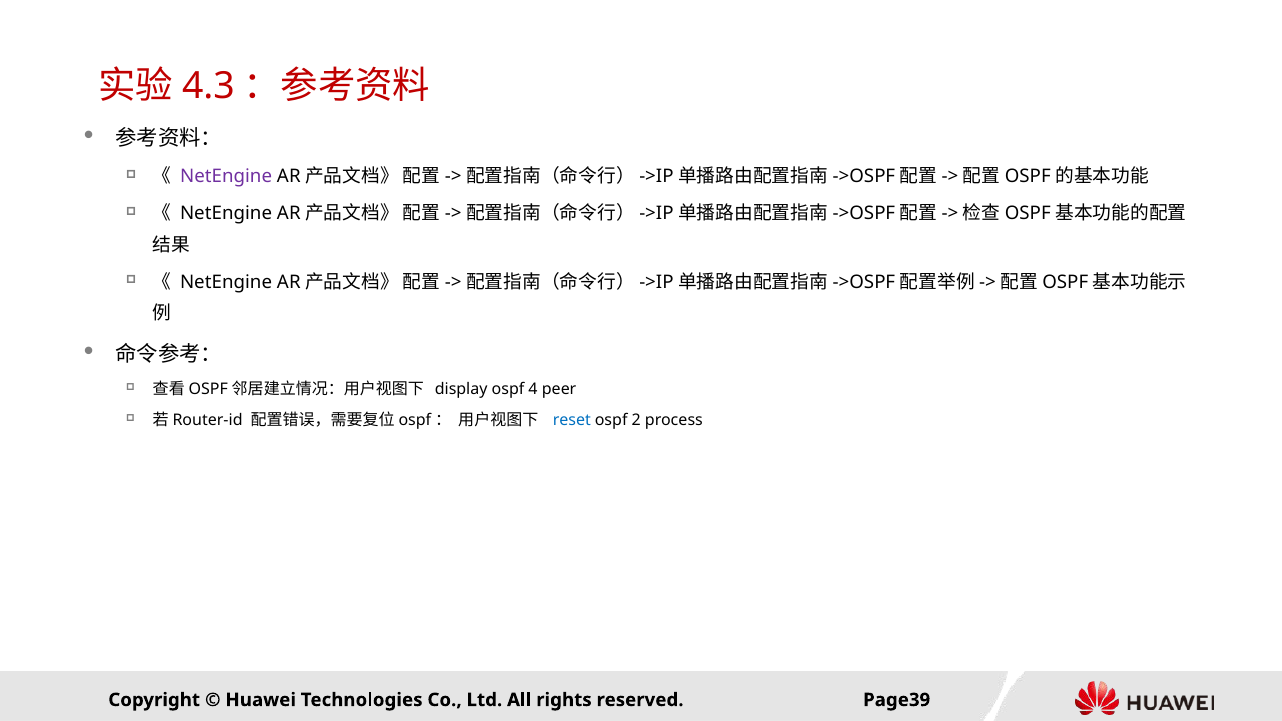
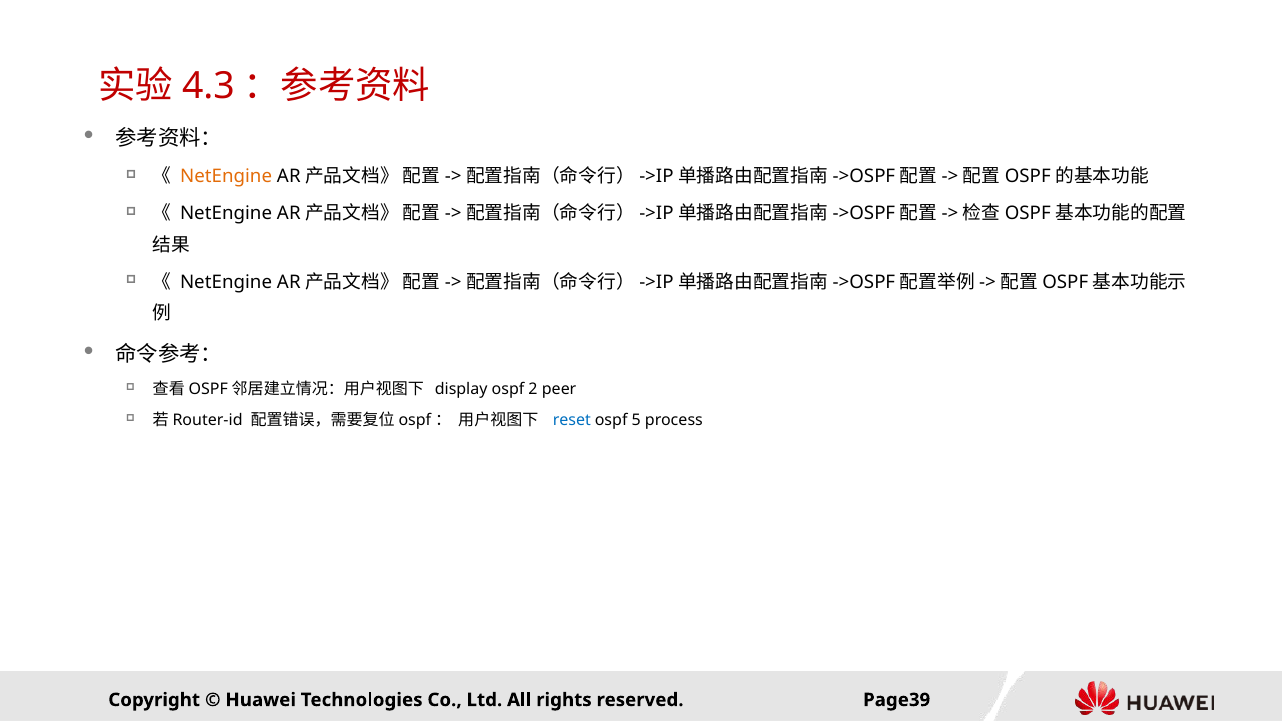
NetEngine at (226, 177) colour: purple -> orange
4: 4 -> 2
2: 2 -> 5
